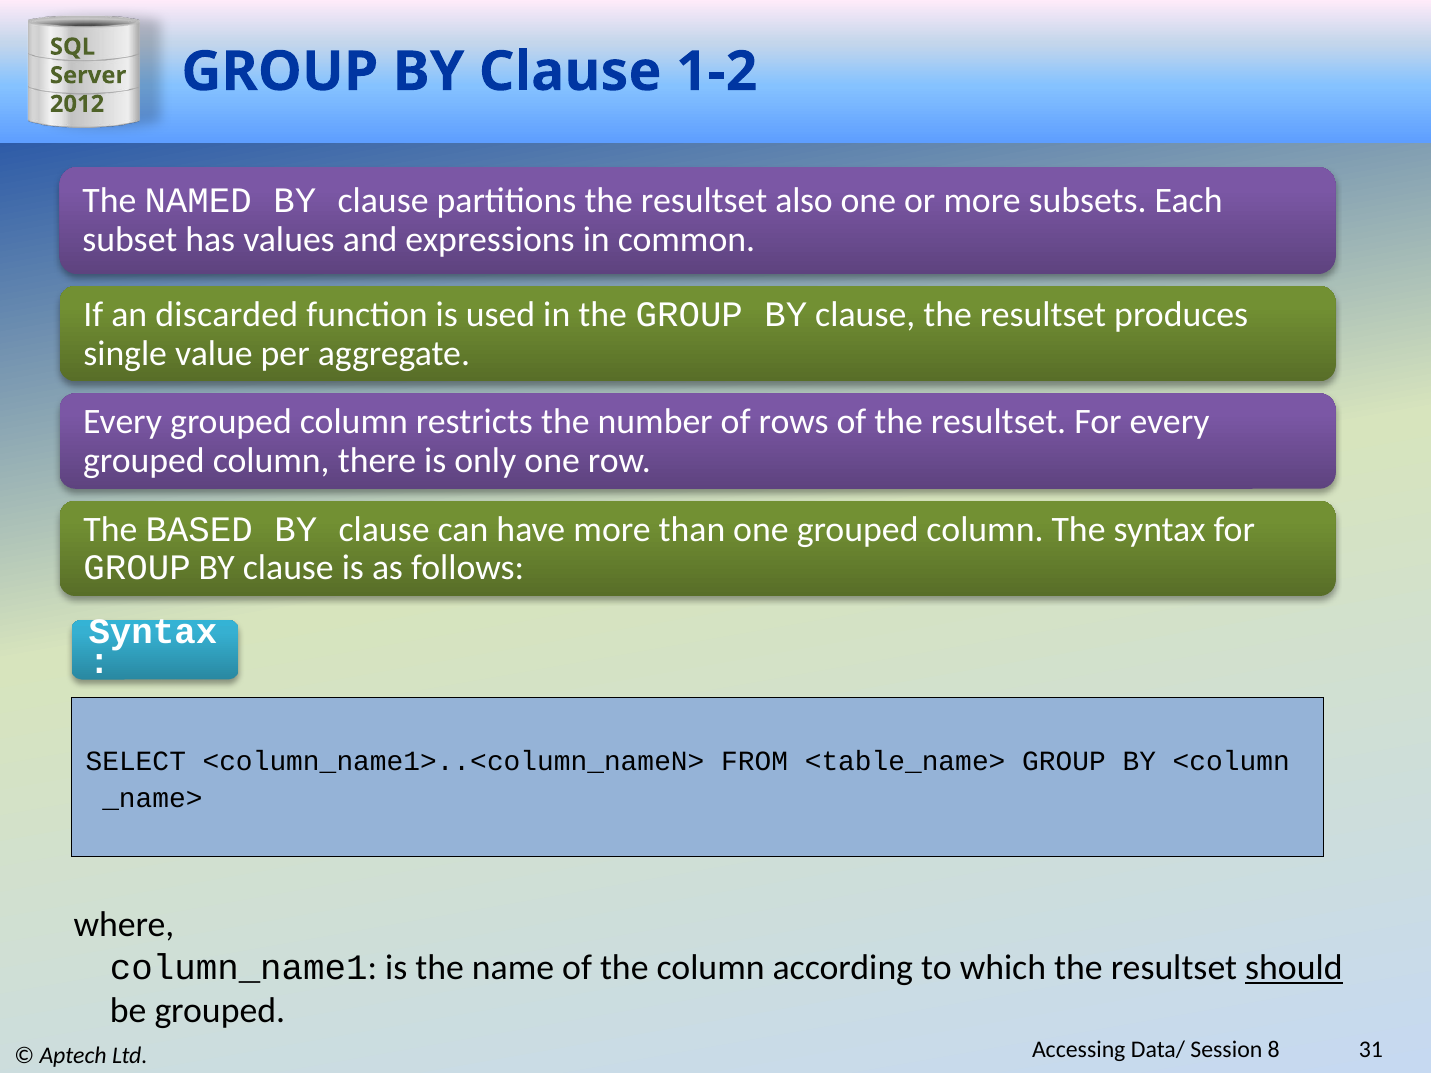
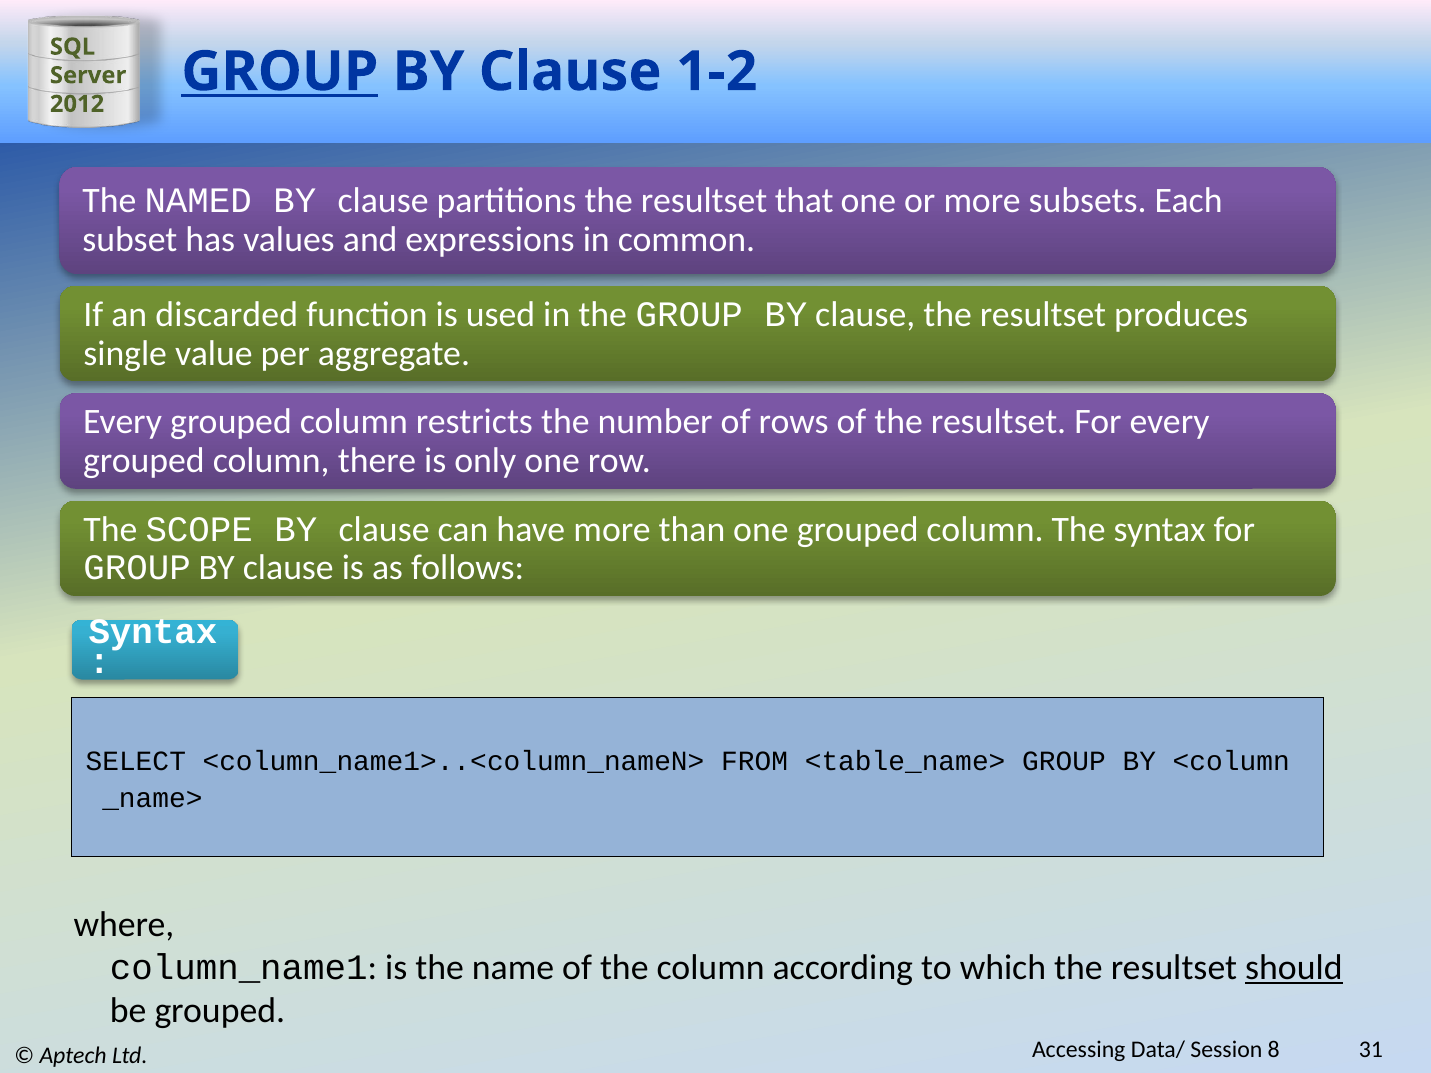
GROUP at (280, 72) underline: none -> present
also: also -> that
BASED: BASED -> SCOPE
